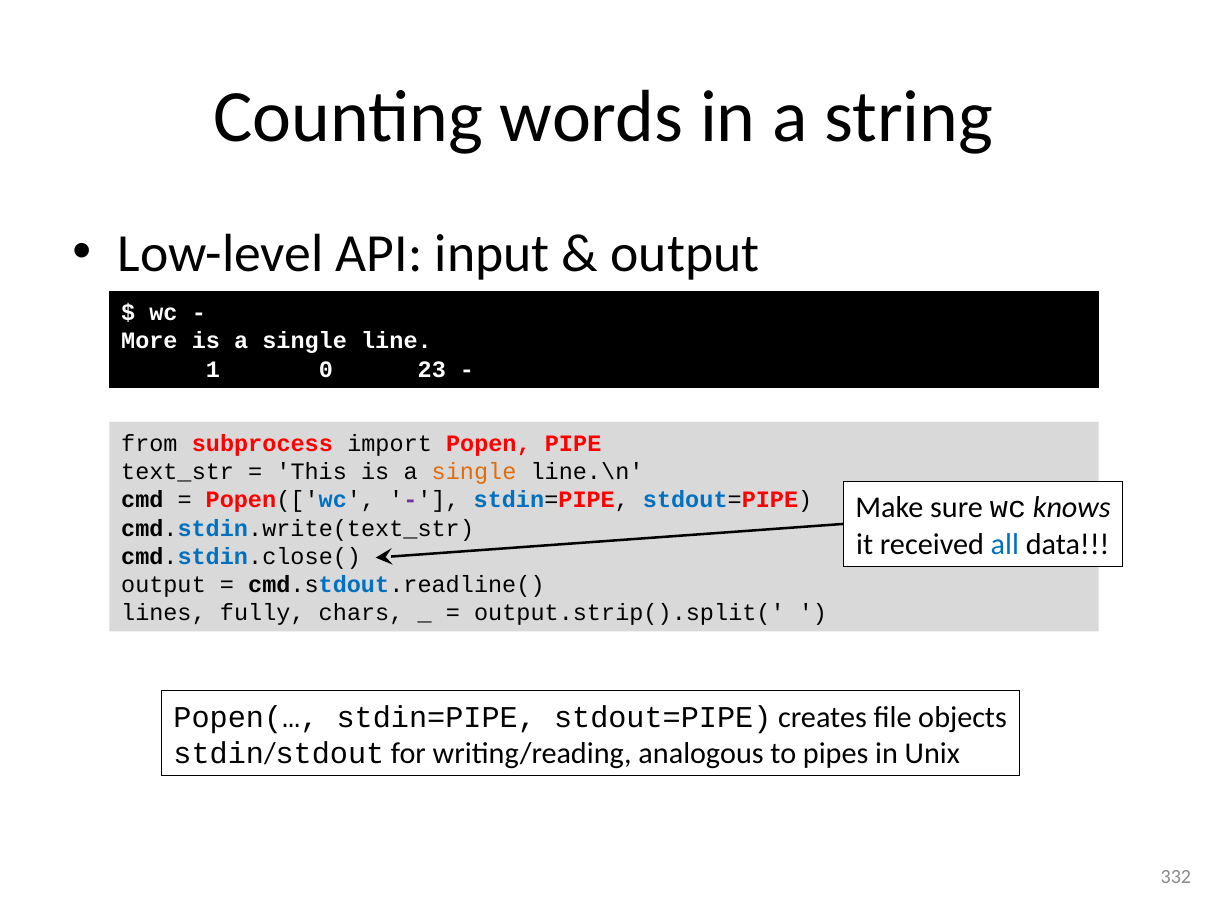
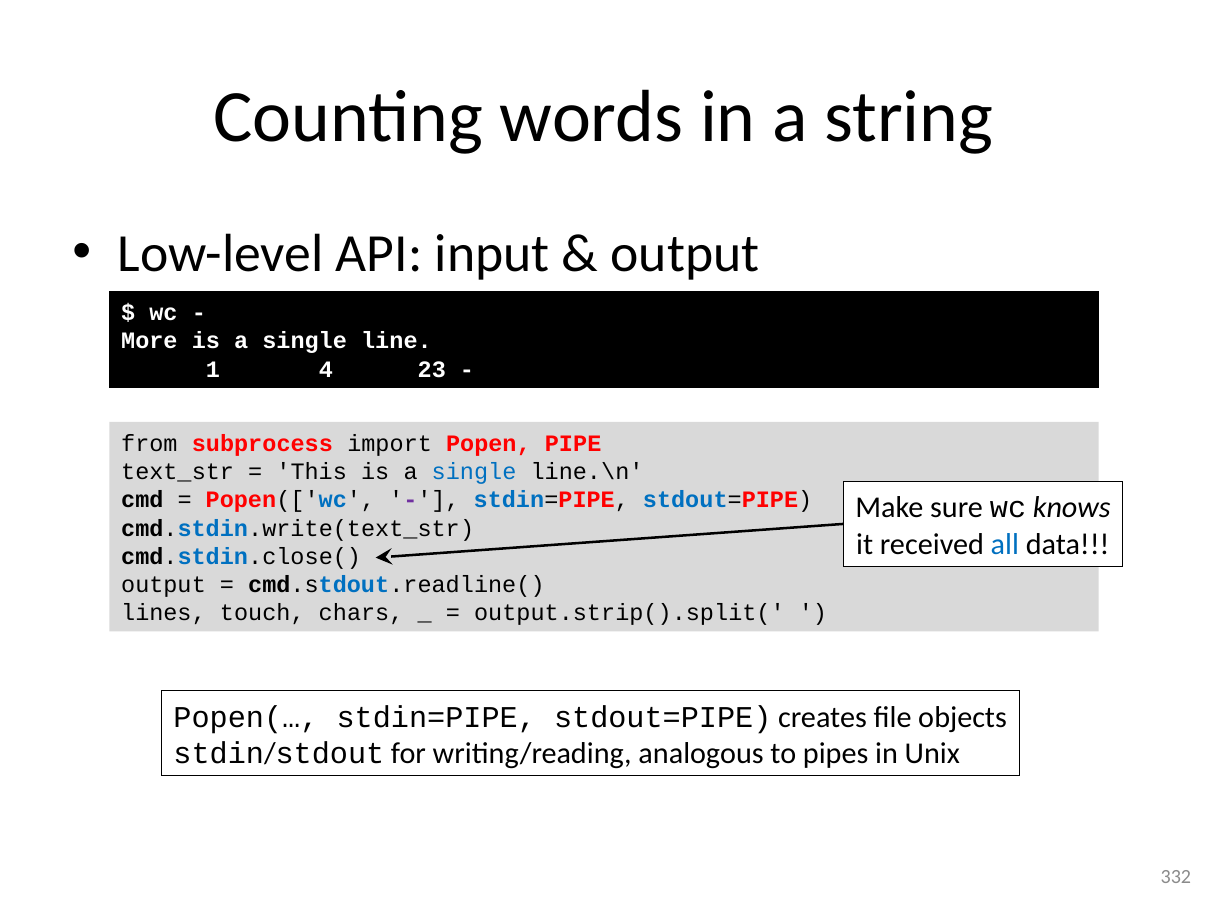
0: 0 -> 4
single at (474, 472) colour: orange -> blue
fully: fully -> touch
